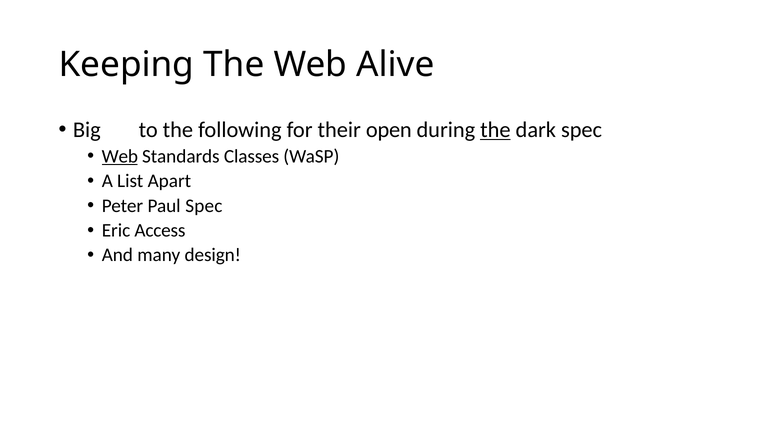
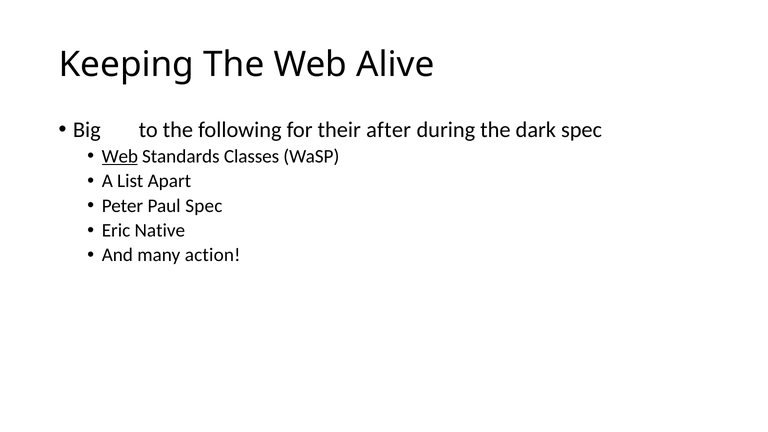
open: open -> after
the at (495, 130) underline: present -> none
Access: Access -> Native
design: design -> action
